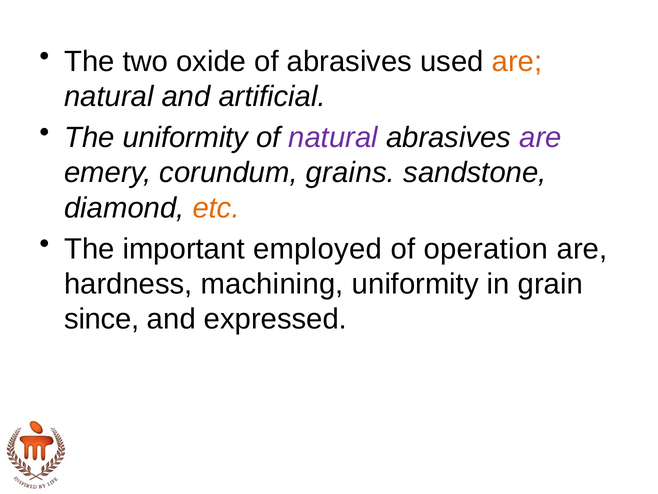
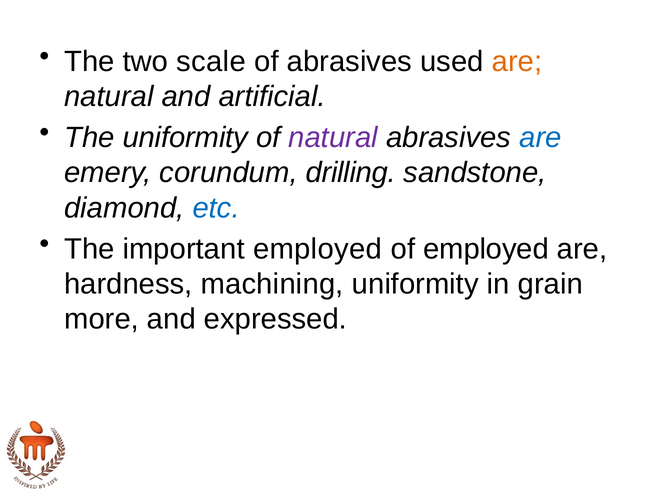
oxide: oxide -> scale
are at (540, 137) colour: purple -> blue
grains: grains -> drilling
etc colour: orange -> blue
of operation: operation -> employed
since: since -> more
